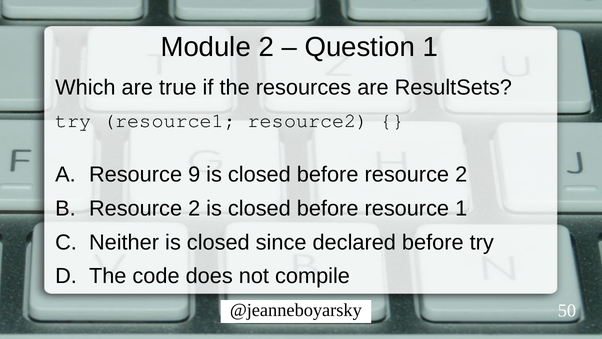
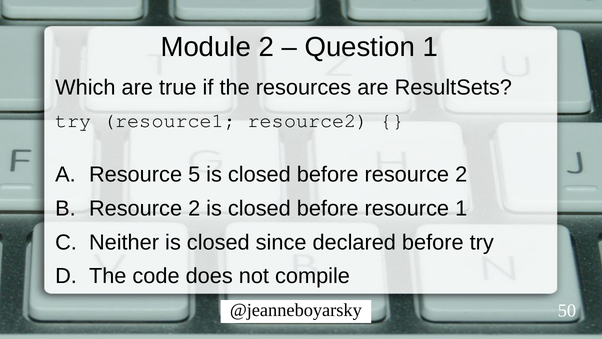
9: 9 -> 5
